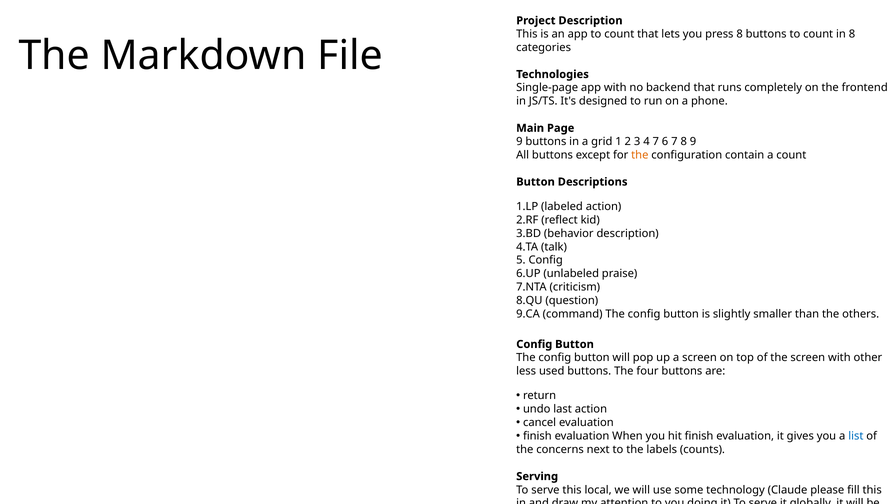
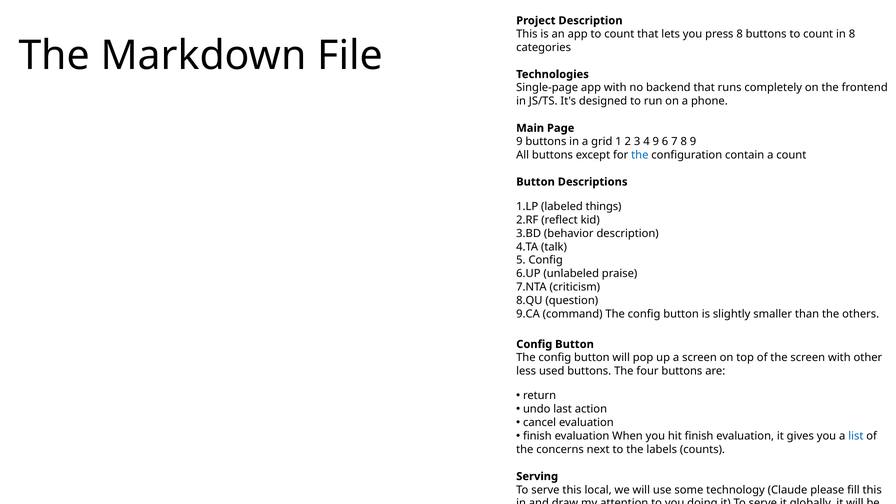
4 7: 7 -> 9
the at (640, 155) colour: orange -> blue
labeled action: action -> things
